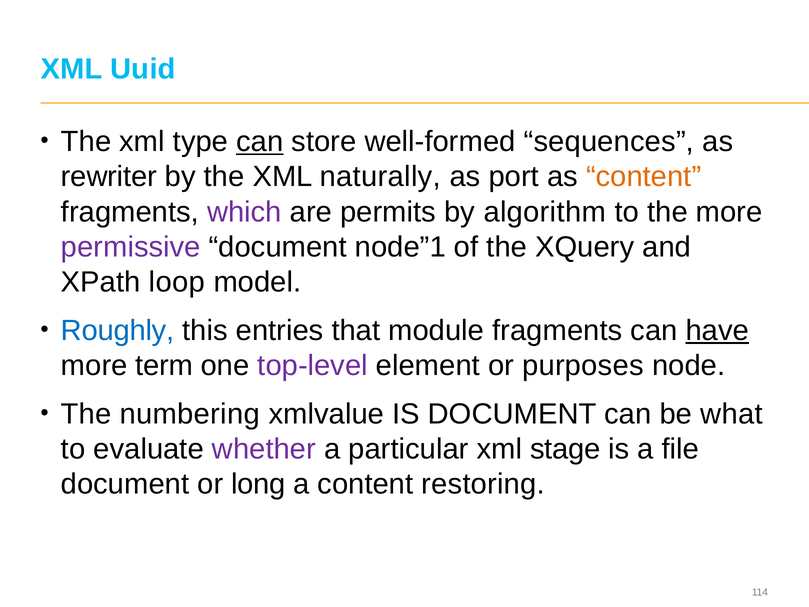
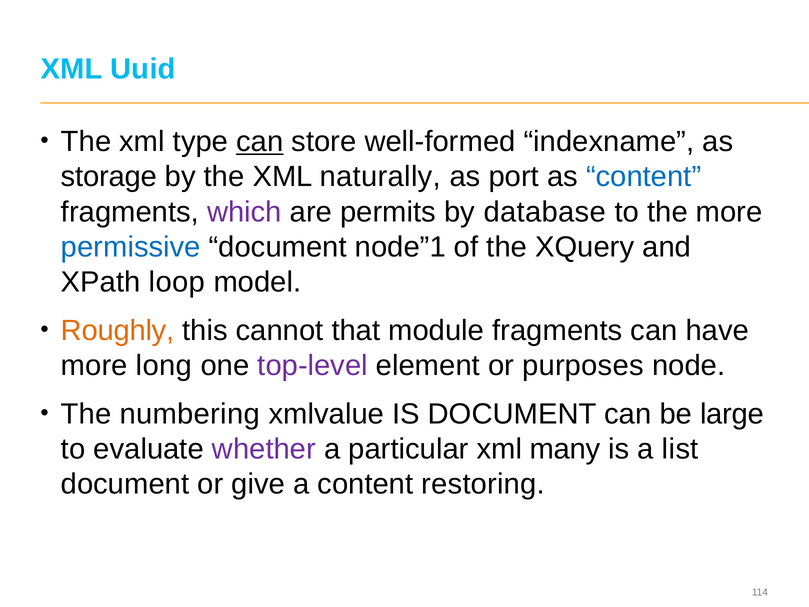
sequences: sequences -> indexname
rewriter: rewriter -> storage
content at (644, 177) colour: orange -> blue
algorithm: algorithm -> database
permissive colour: purple -> blue
Roughly colour: blue -> orange
entries: entries -> cannot
have underline: present -> none
term: term -> long
what: what -> large
stage: stage -> many
file: file -> list
long: long -> give
